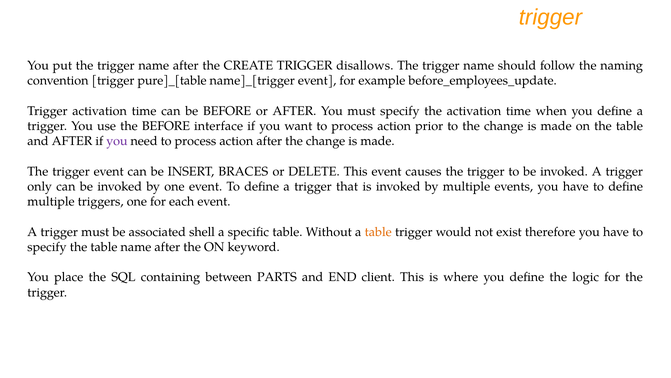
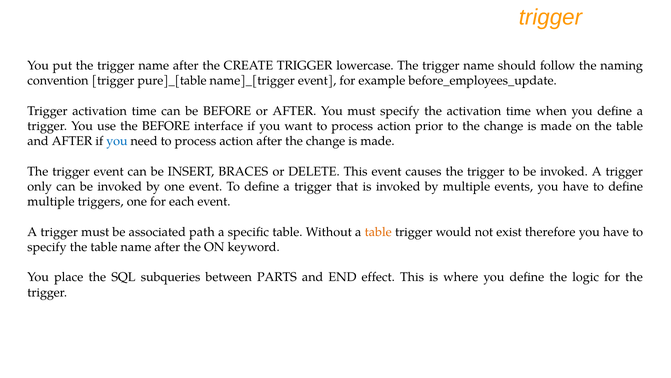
disallows: disallows -> lowercase
you at (117, 141) colour: purple -> blue
shell: shell -> path
containing: containing -> subqueries
client: client -> effect
